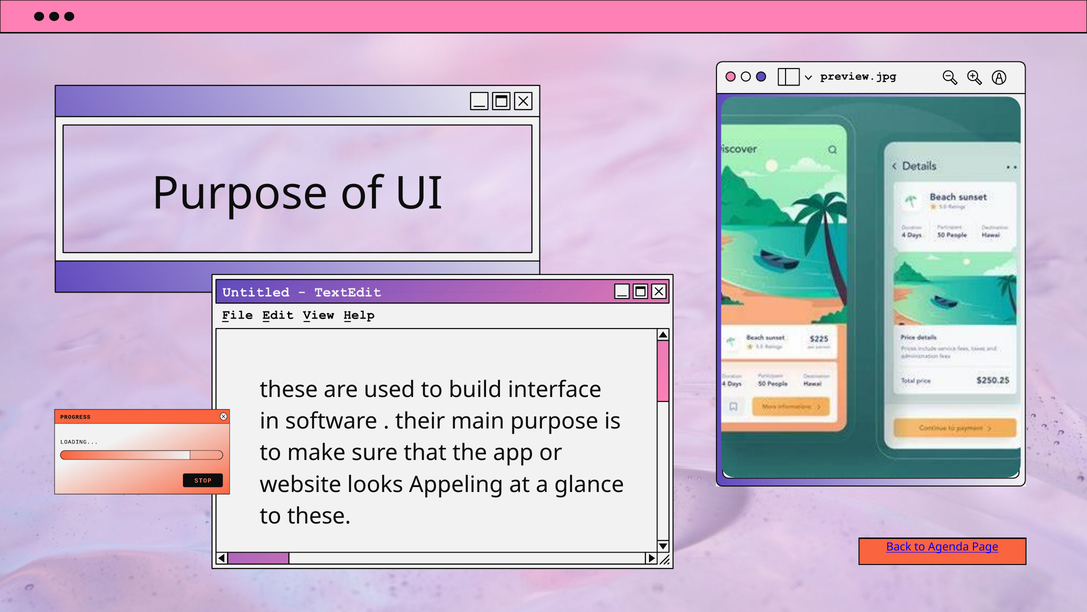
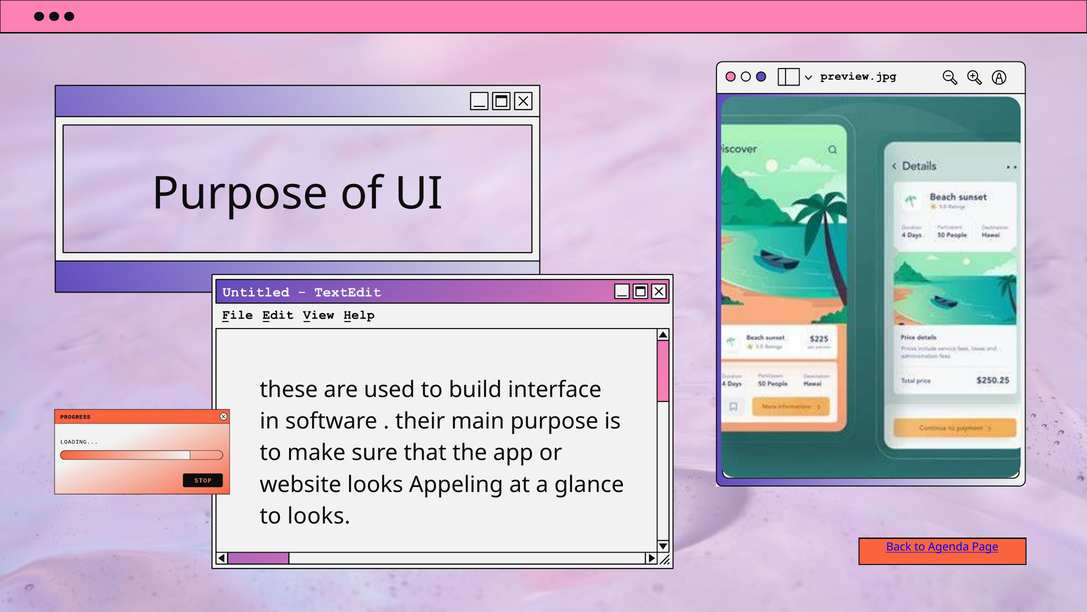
to these: these -> looks
